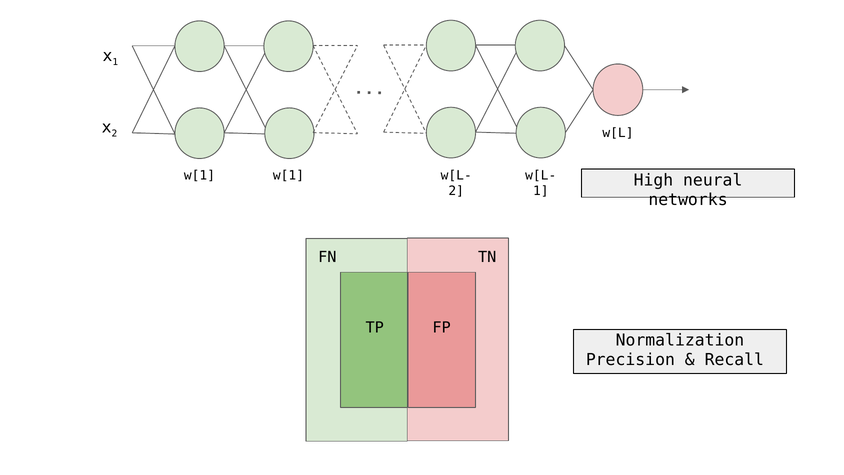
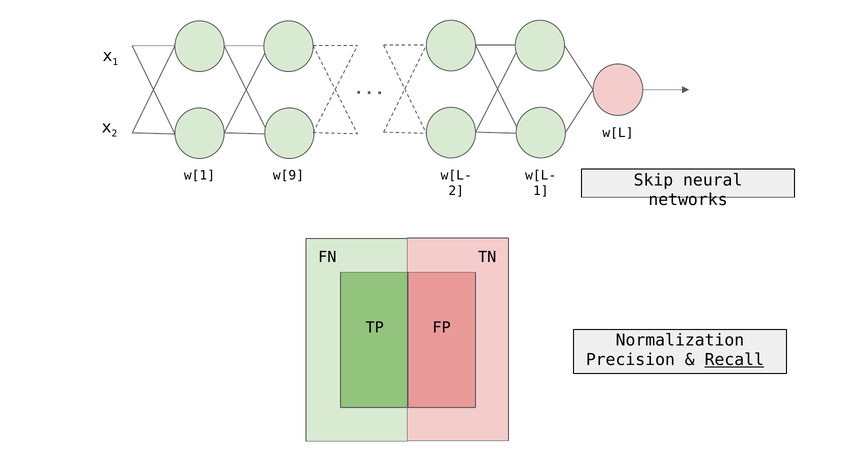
w[1 w[1: w[1 -> w[9
High: High -> Skip
Recall underline: none -> present
